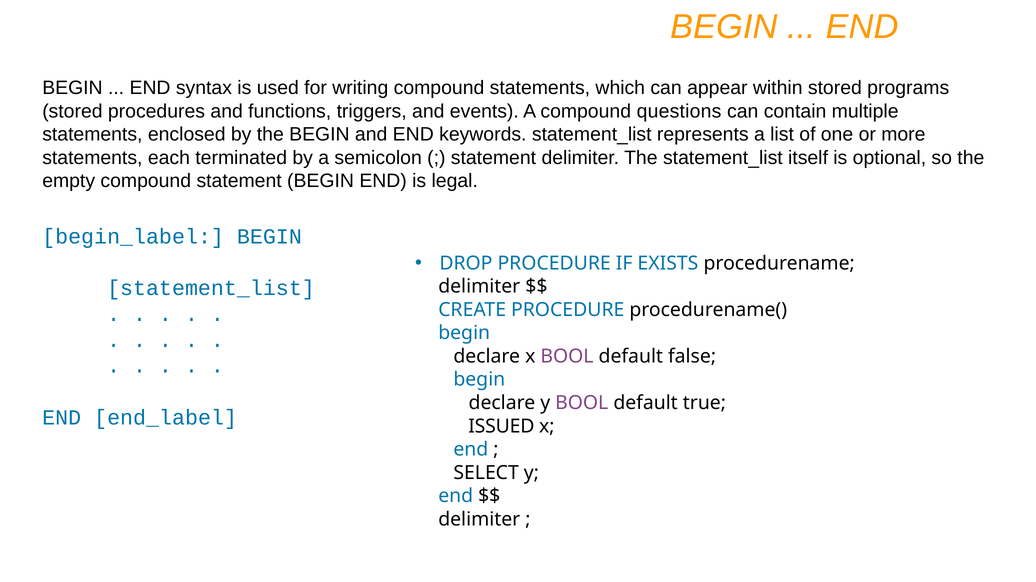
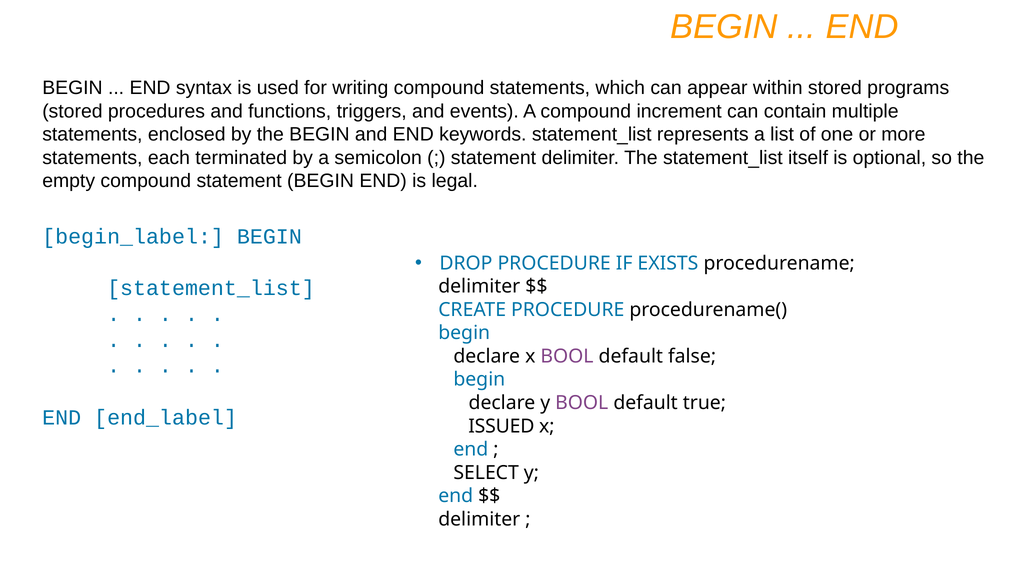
questions: questions -> increment
